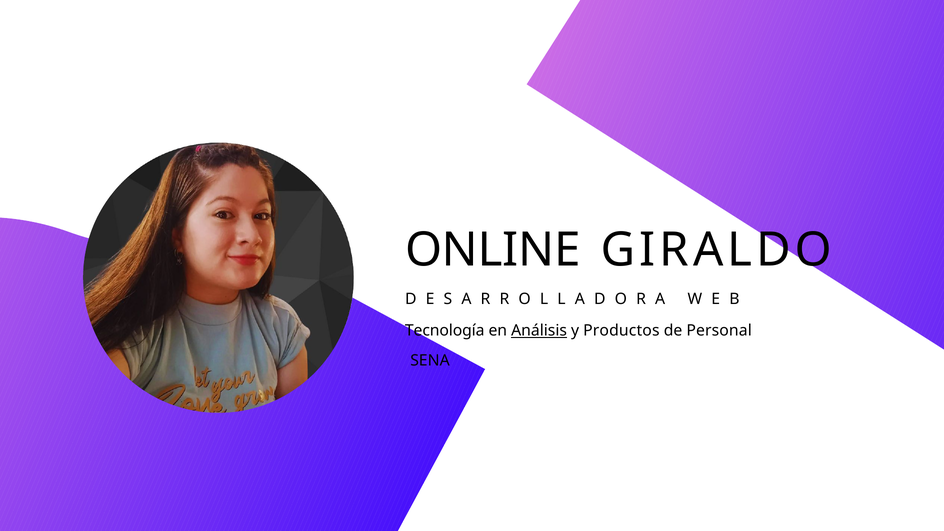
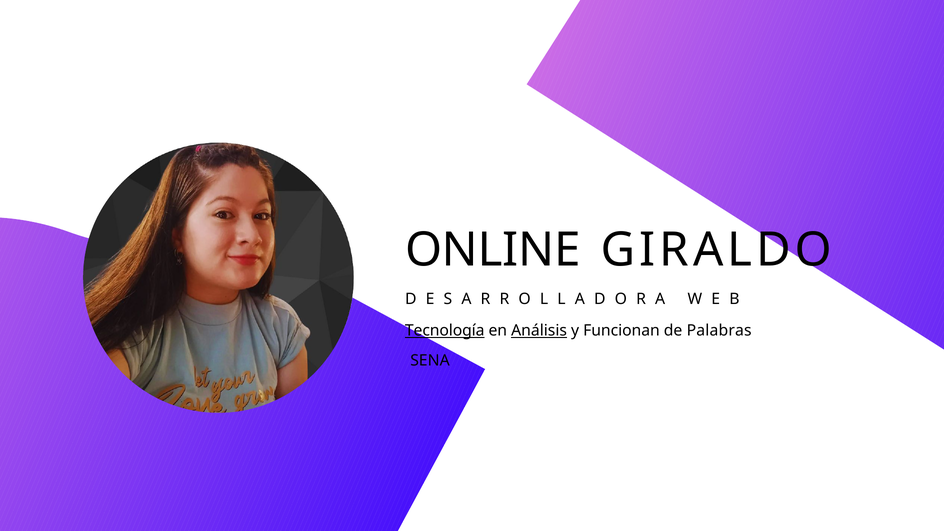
Tecnología underline: none -> present
Productos: Productos -> Funcionan
Personal: Personal -> Palabras
